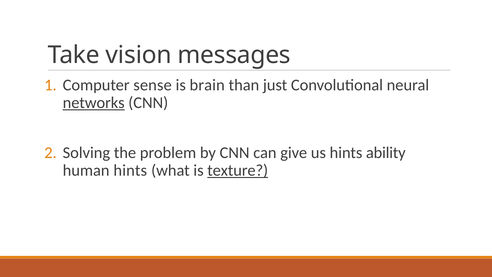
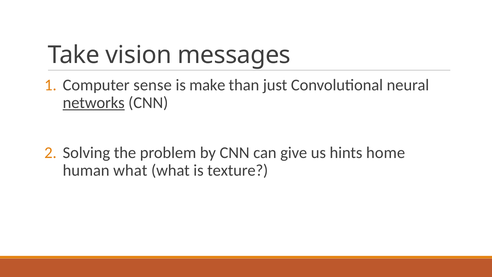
brain: brain -> make
ability: ability -> home
human hints: hints -> what
texture underline: present -> none
